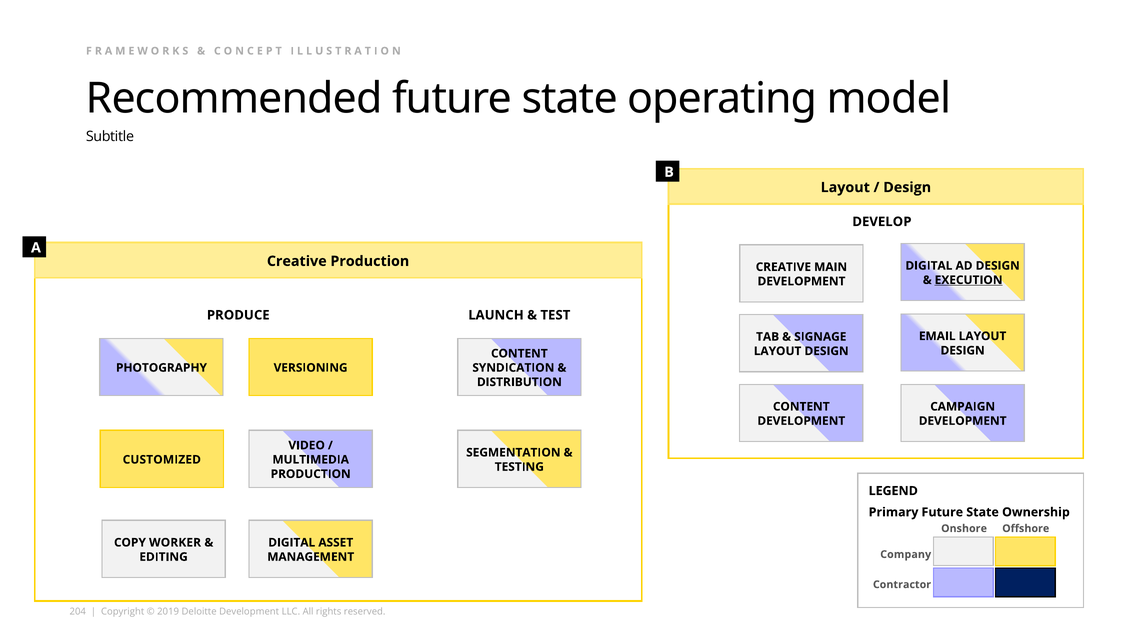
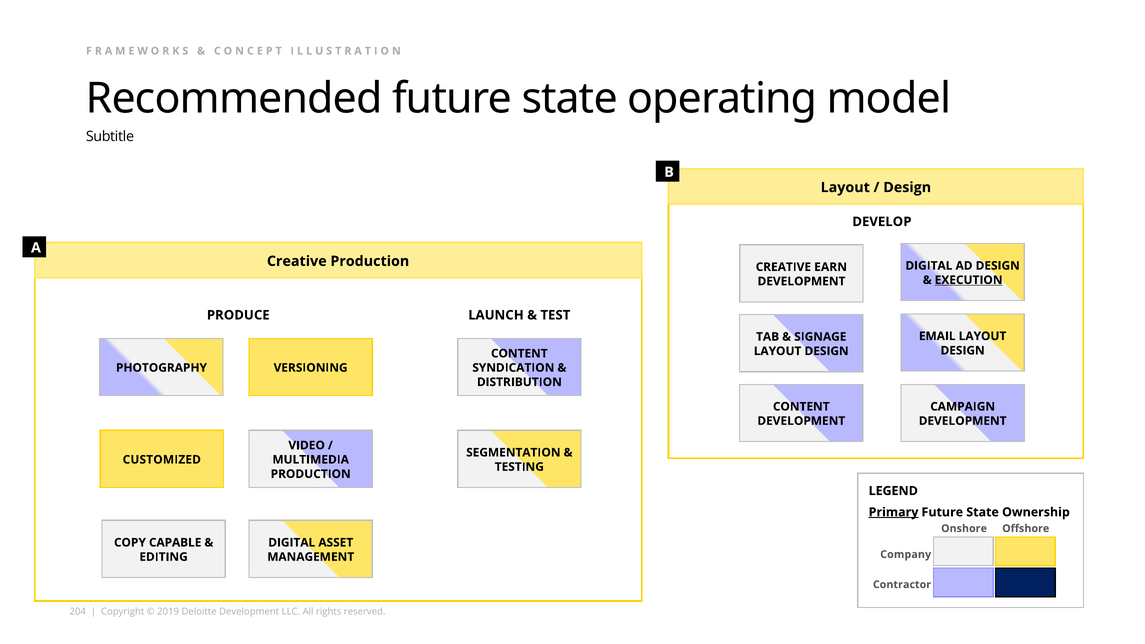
MAIN: MAIN -> EARN
Primary underline: none -> present
WORKER: WORKER -> CAPABLE
